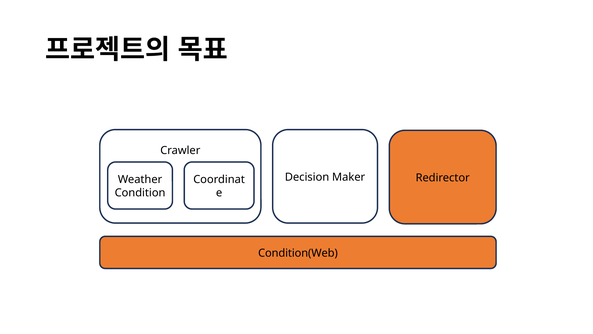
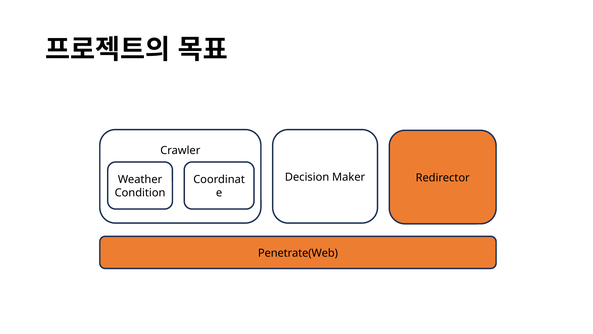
Condition(Web: Condition(Web -> Penetrate(Web
